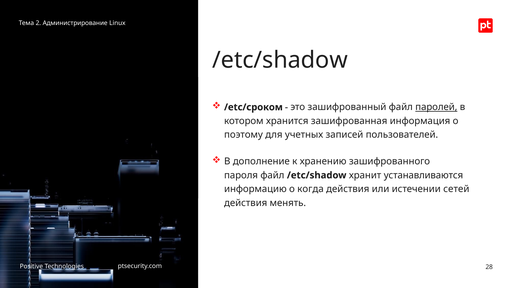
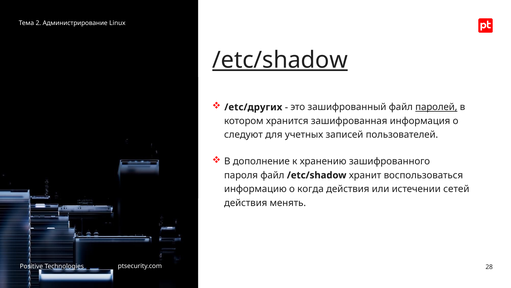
/etc/shadow at (280, 60) underline: none -> present
/etc/сроком: /etc/сроком -> /etc/других
поэтому: поэтому -> следуют
устанавливаются: устанавливаются -> воспользоваться
